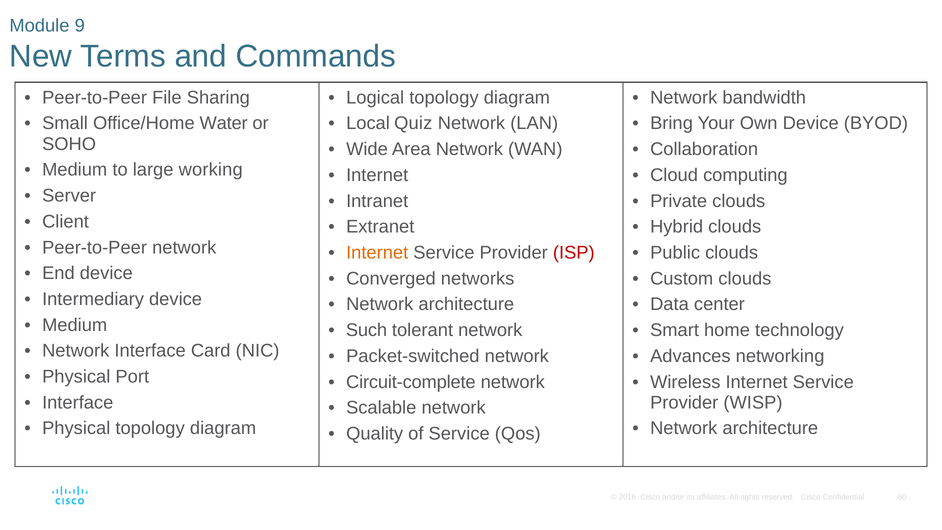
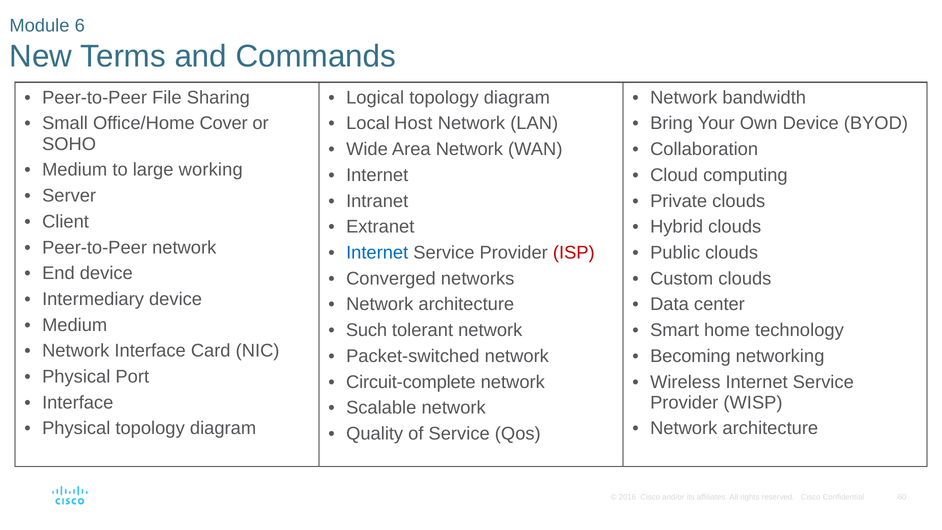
9: 9 -> 6
Water: Water -> Cover
Quiz: Quiz -> Host
Internet at (377, 253) colour: orange -> blue
Advances: Advances -> Becoming
